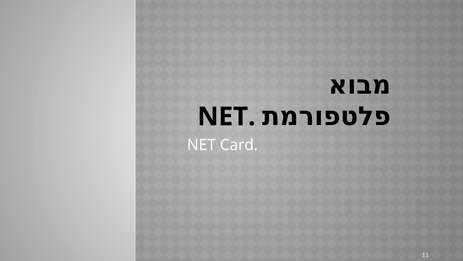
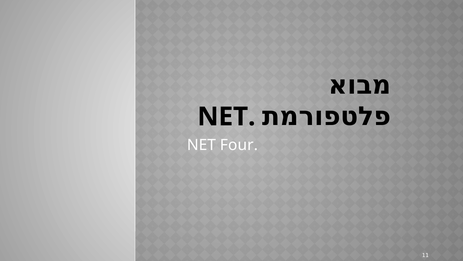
Card: Card -> Four
